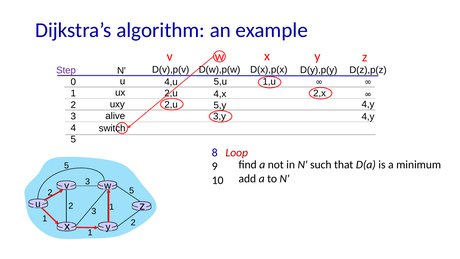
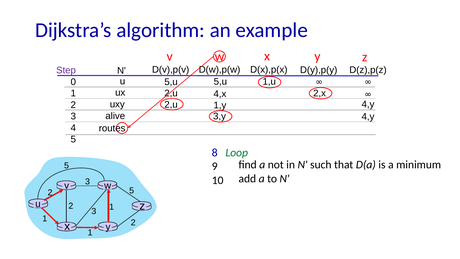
4,u at (171, 82): 4,u -> 5,u
5,y: 5,y -> 1,y
switch: switch -> routes
Loop colour: red -> green
